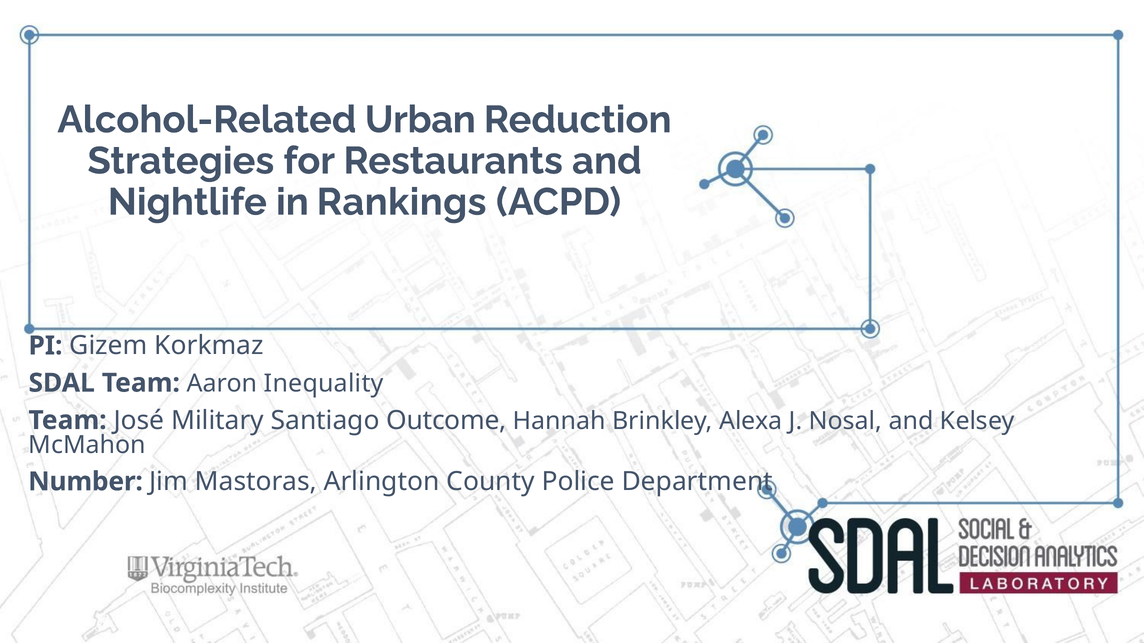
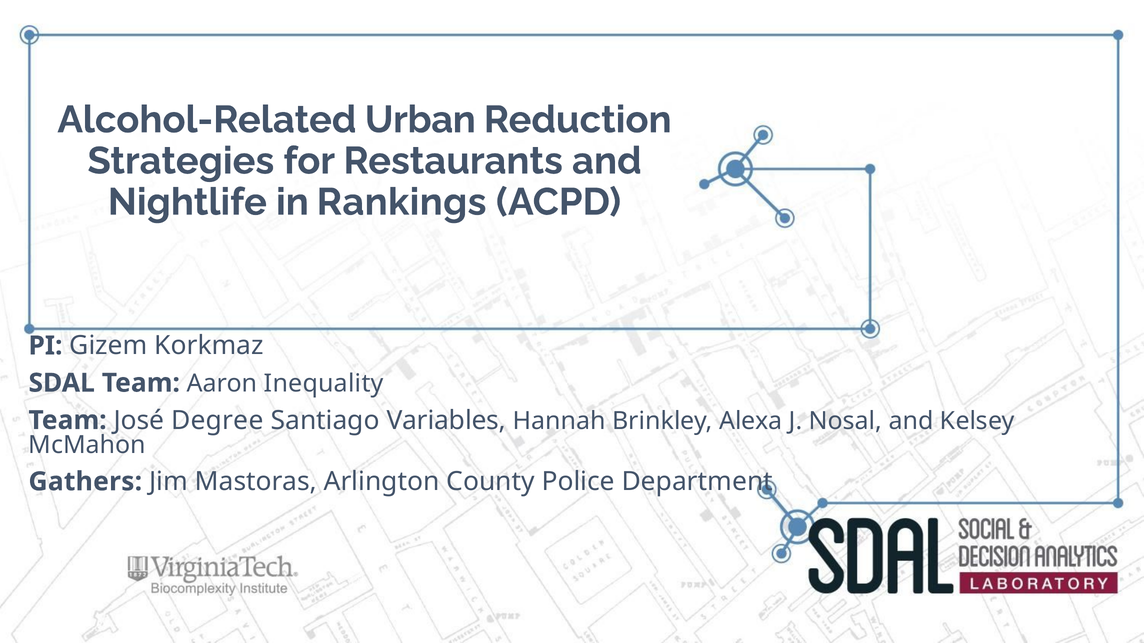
Military: Military -> Degree
Outcome: Outcome -> Variables
Number: Number -> Gathers
